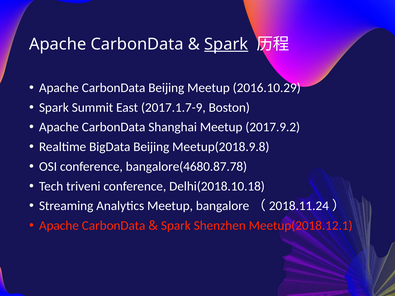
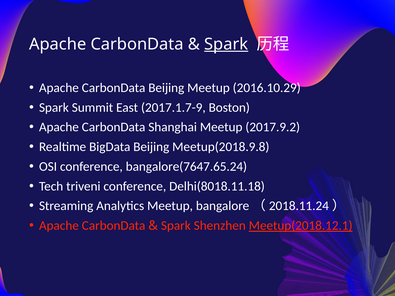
bangalore(4680.87.78: bangalore(4680.87.78 -> bangalore(7647.65.24
Delhi(2018.10.18: Delhi(2018.10.18 -> Delhi(8018.11.18
Meetup(2018.12.1 underline: none -> present
